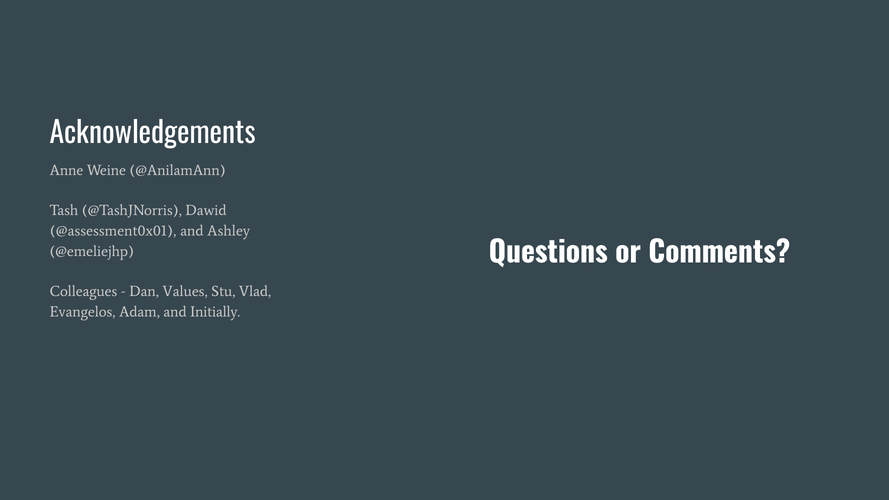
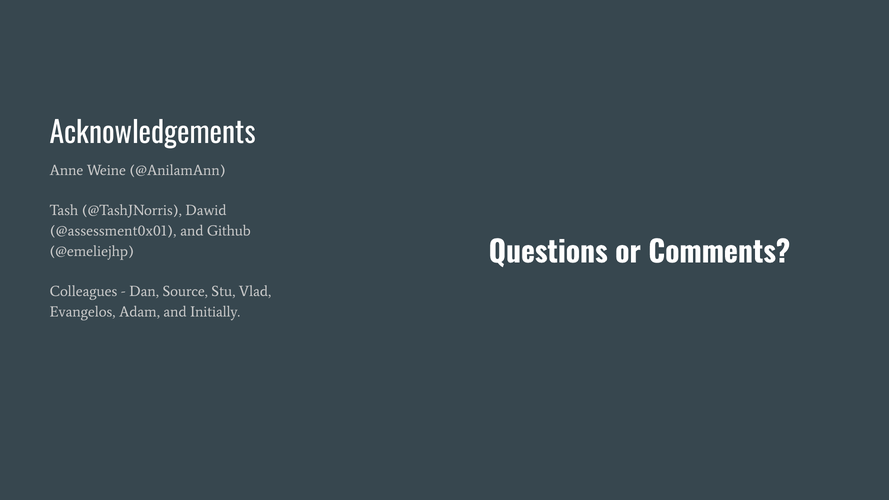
Ashley: Ashley -> Github
Values: Values -> Source
